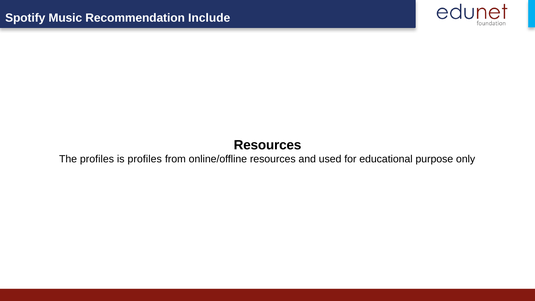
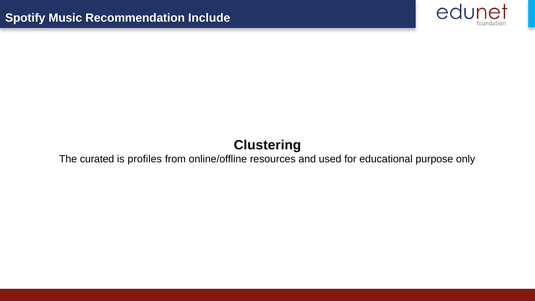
Resources at (268, 145): Resources -> Clustering
The profiles: profiles -> curated
